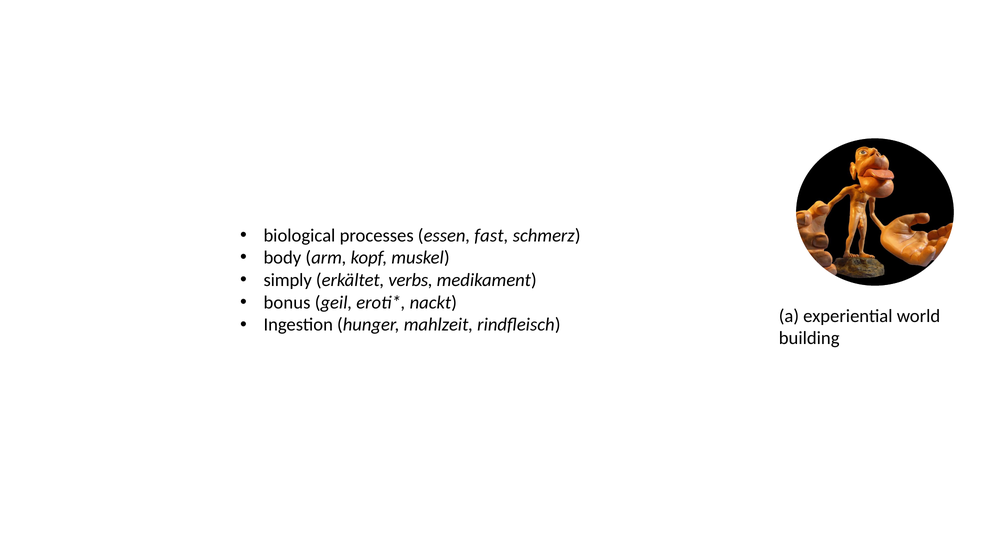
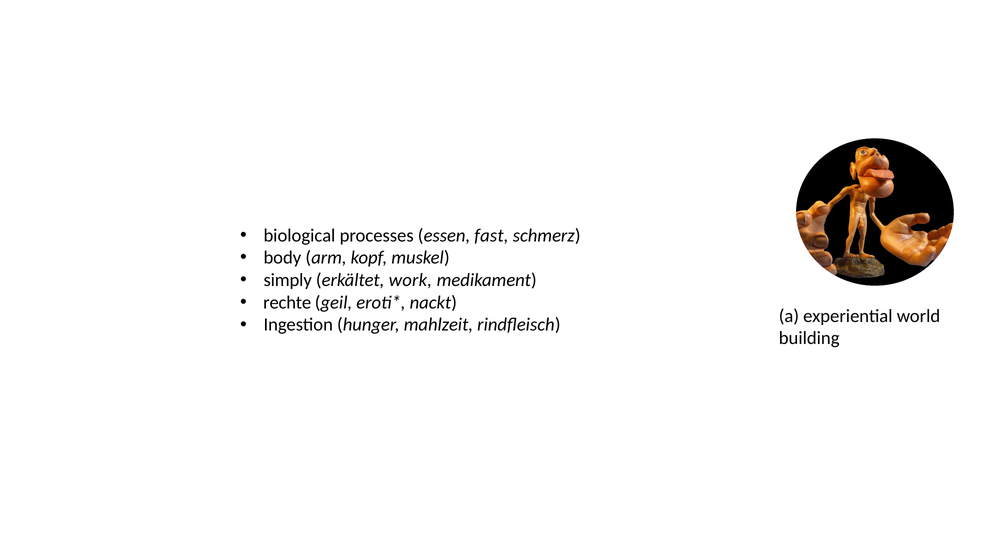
verbs: verbs -> work
bonus: bonus -> rechte
